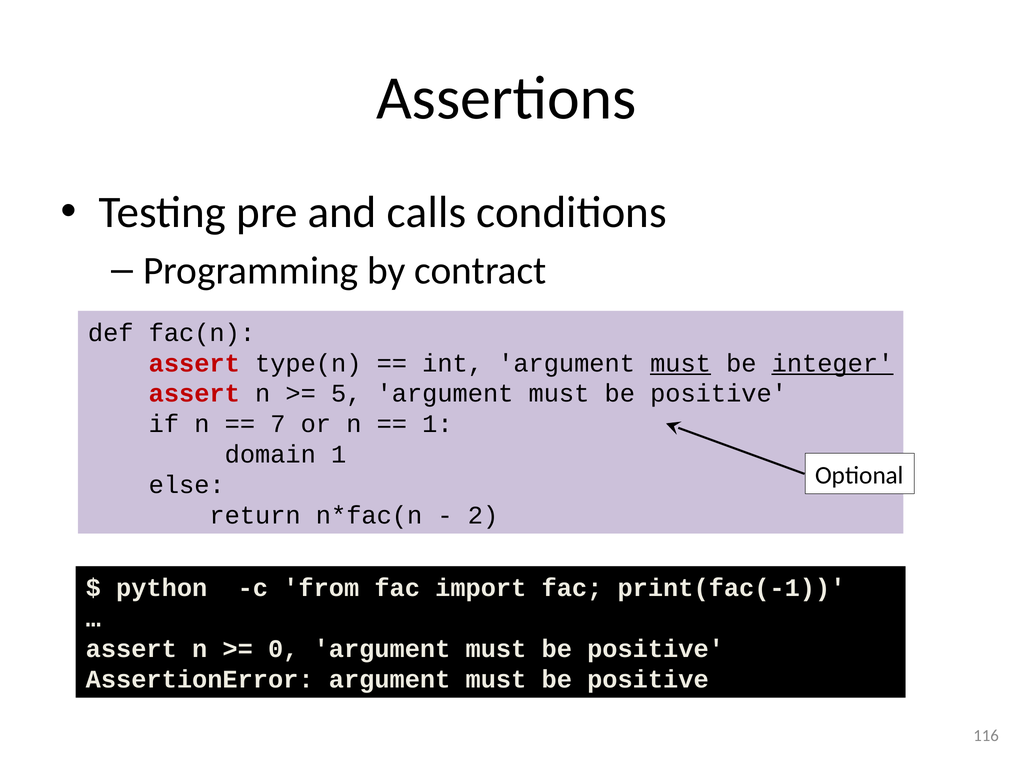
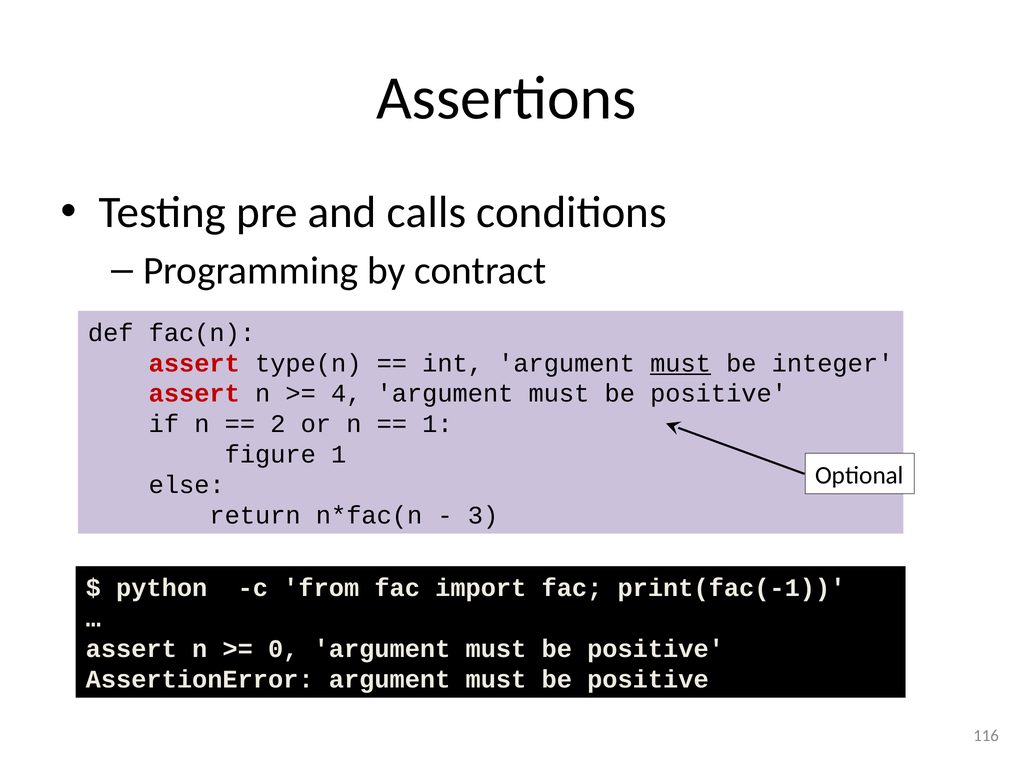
integer underline: present -> none
5: 5 -> 4
7: 7 -> 2
domain: domain -> figure
2: 2 -> 3
